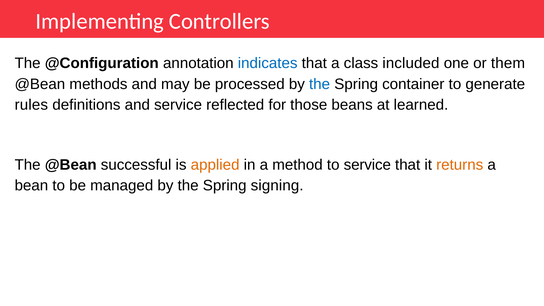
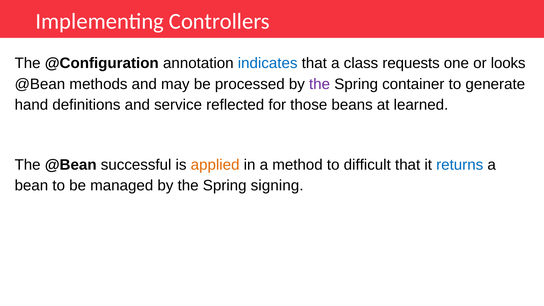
included: included -> requests
them: them -> looks
the at (320, 84) colour: blue -> purple
rules: rules -> hand
to service: service -> difficult
returns colour: orange -> blue
